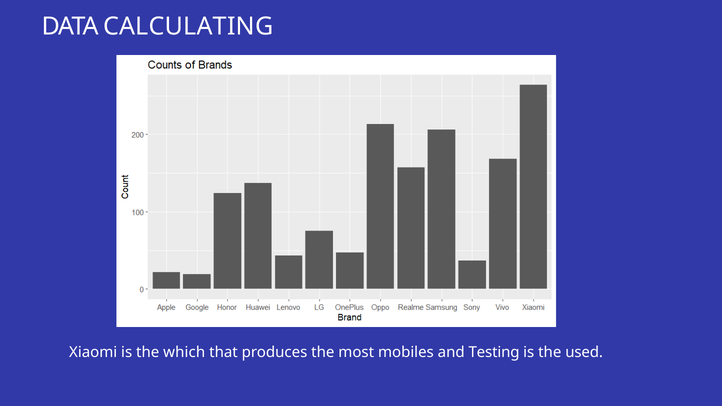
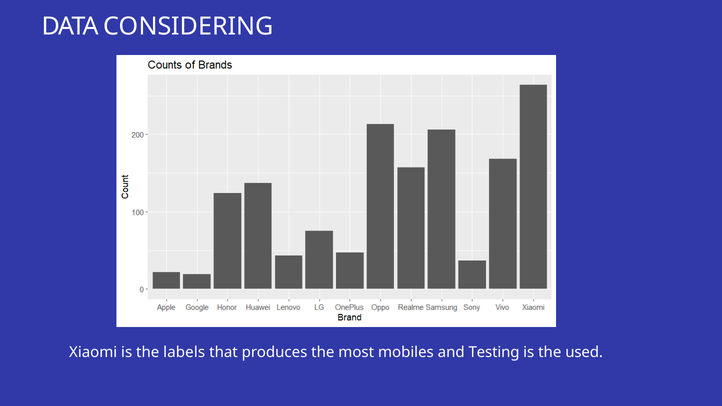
CALCULATING: CALCULATING -> CONSIDERING
which: which -> labels
